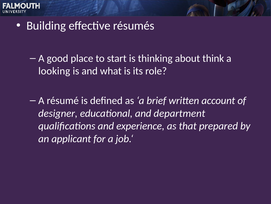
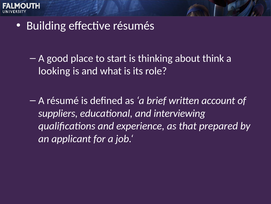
designer: designer -> suppliers
department: department -> interviewing
